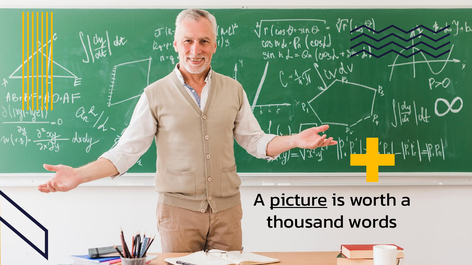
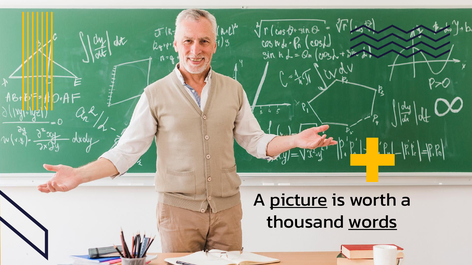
words underline: none -> present
